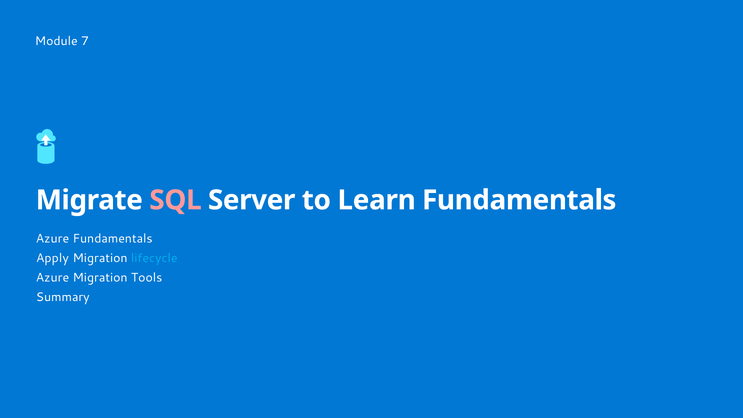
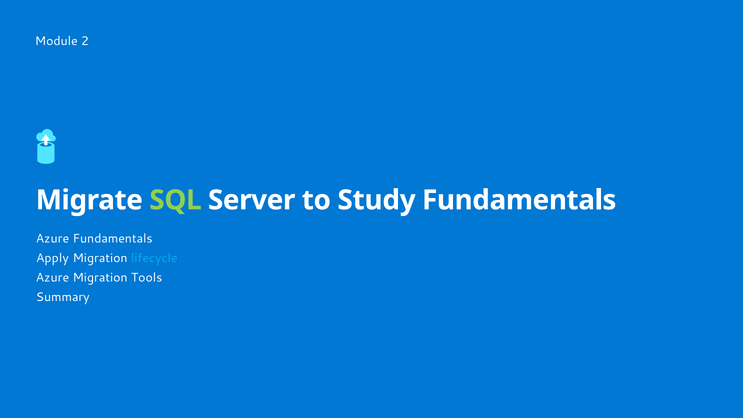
7: 7 -> 2
SQL colour: pink -> light green
Learn: Learn -> Study
